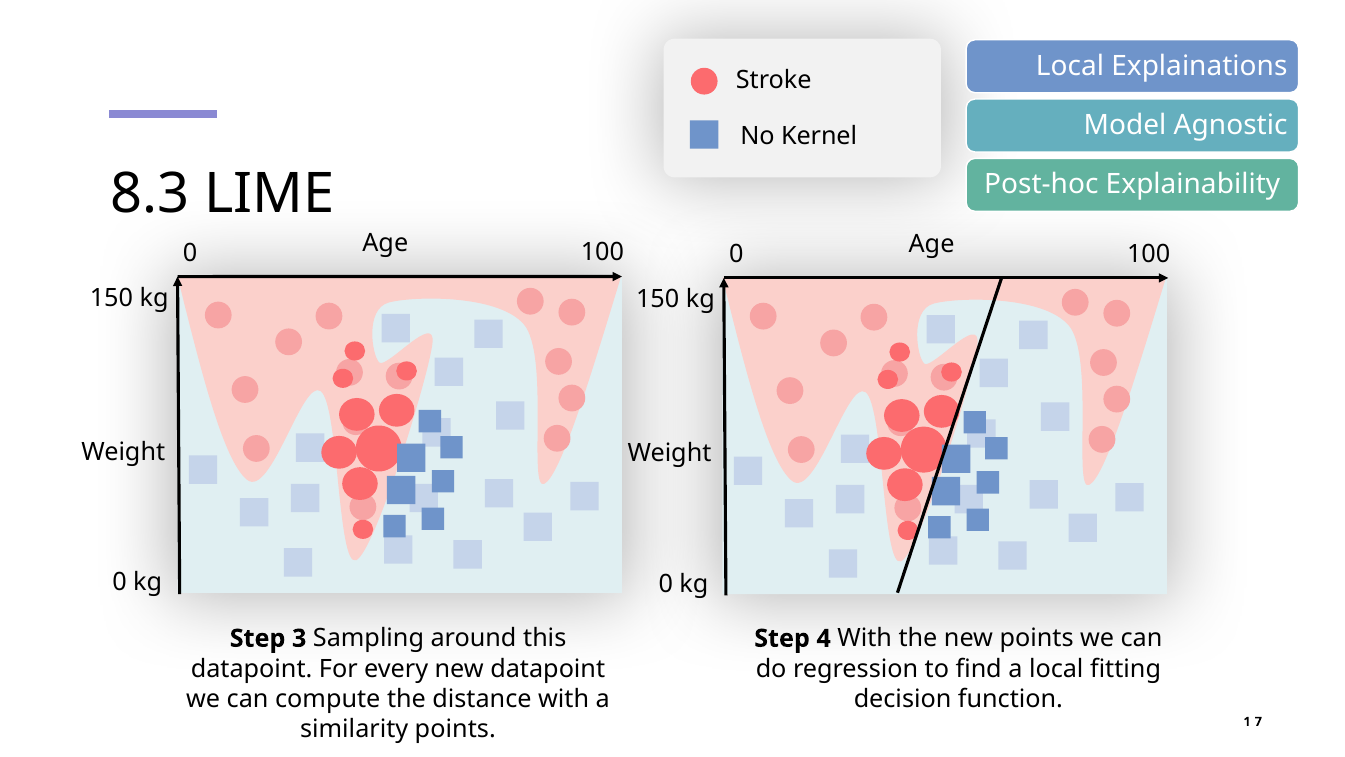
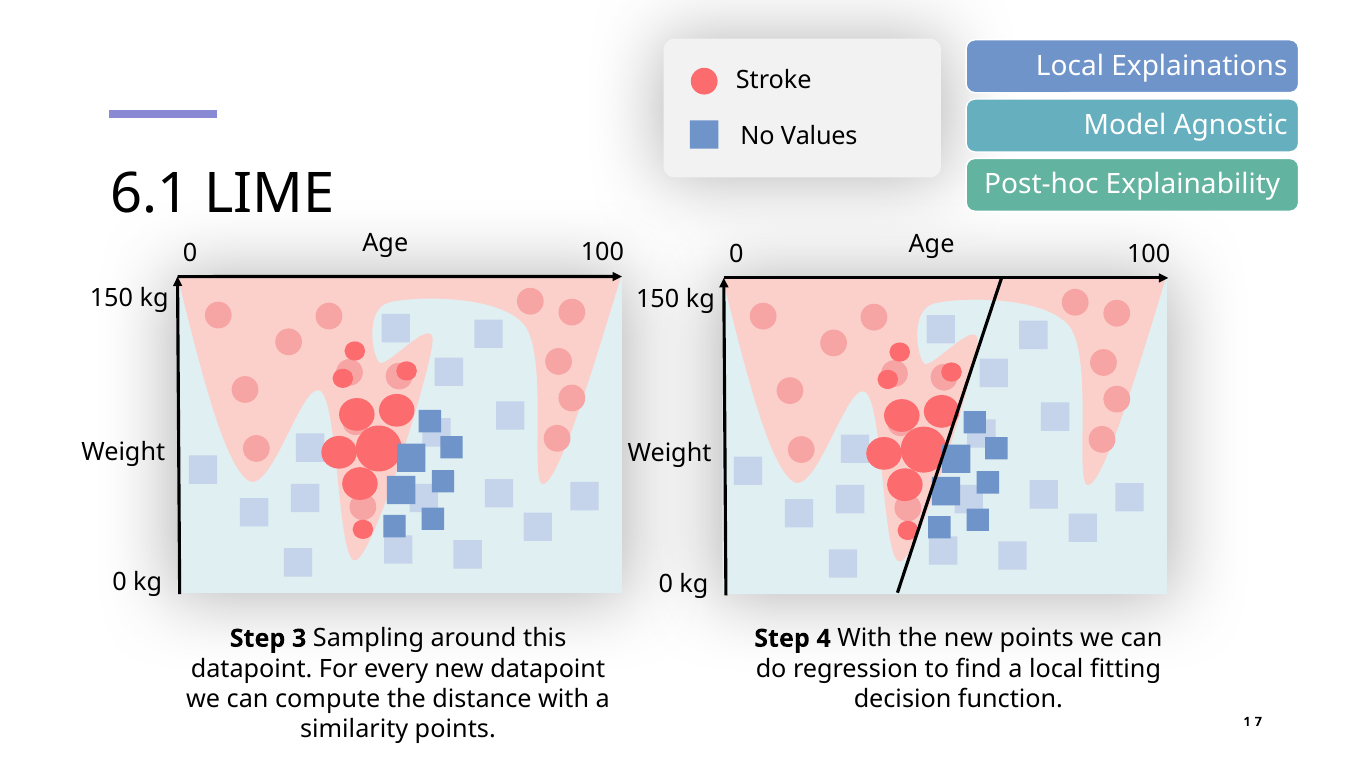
Kernel: Kernel -> Values
8.3: 8.3 -> 6.1
